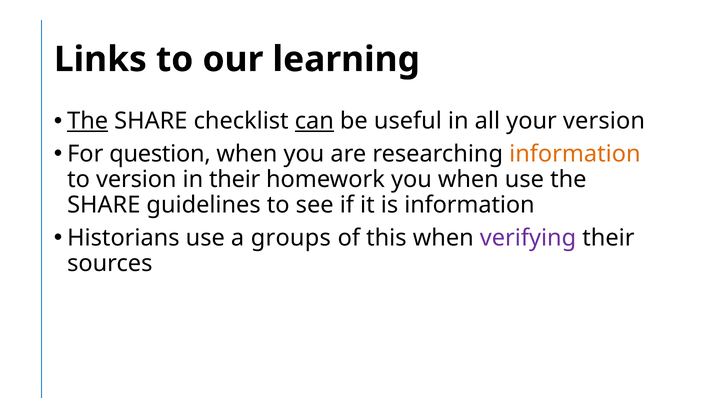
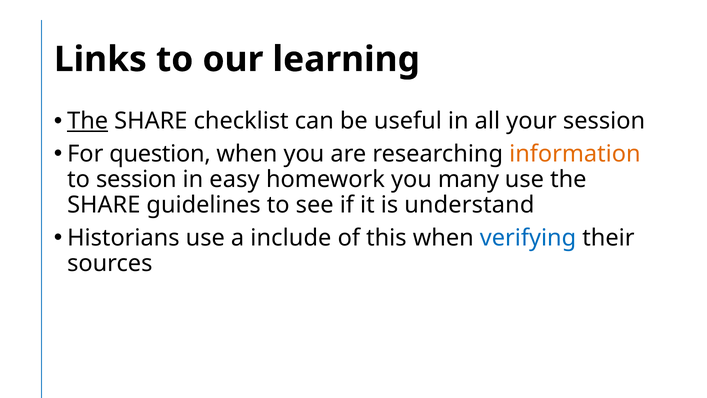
can underline: present -> none
your version: version -> session
to version: version -> session
in their: their -> easy
you when: when -> many
is information: information -> understand
groups: groups -> include
verifying colour: purple -> blue
